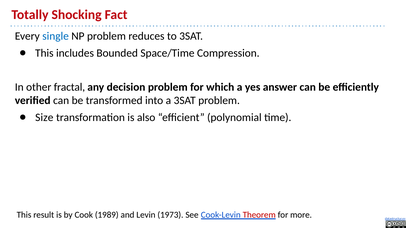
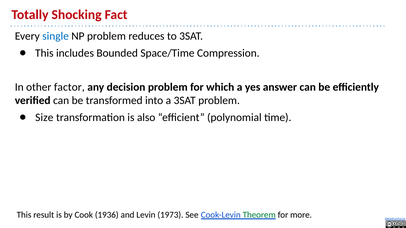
fractal: fractal -> factor
1989: 1989 -> 1936
Theorem colour: red -> green
